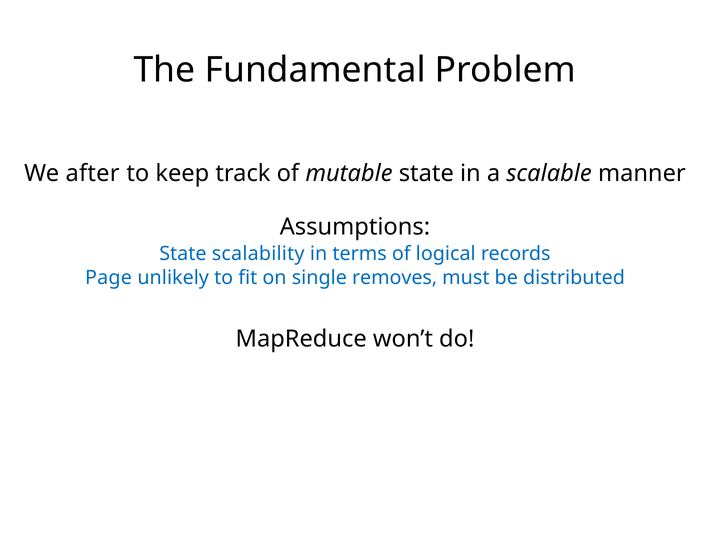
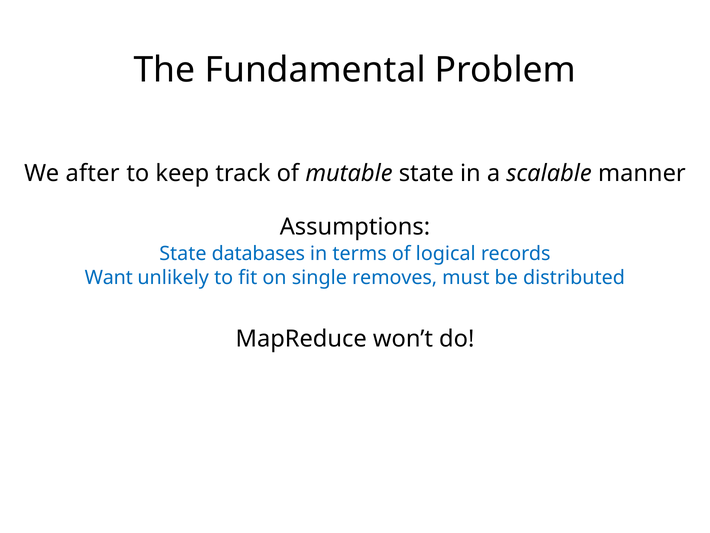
scalability: scalability -> databases
Page: Page -> Want
